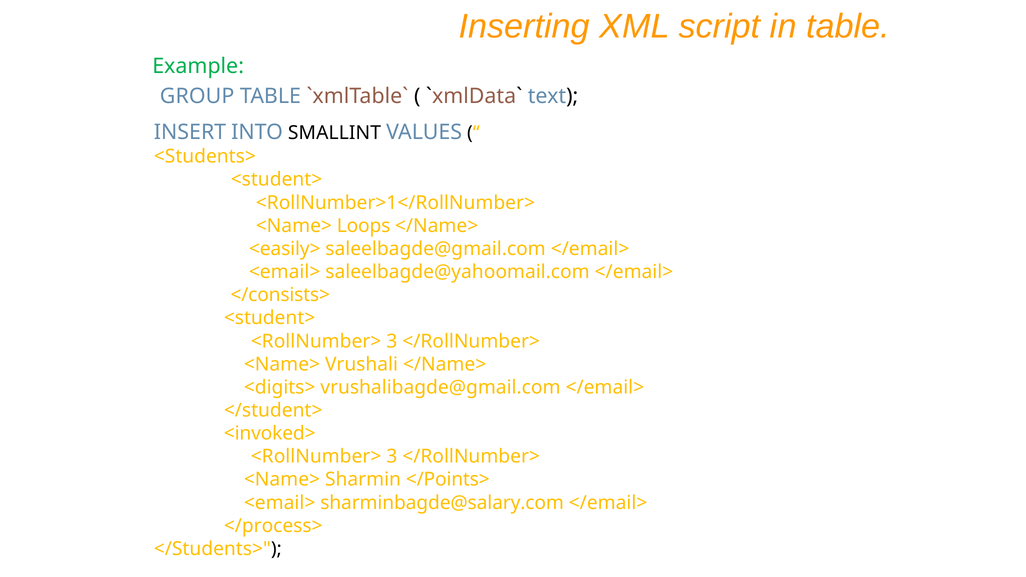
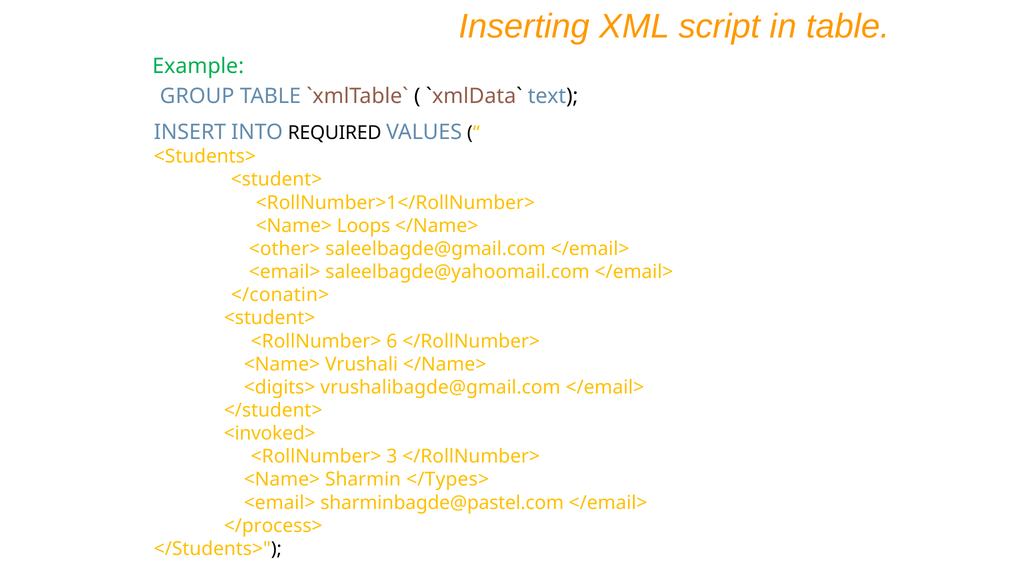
SMALLINT: SMALLINT -> REQUIRED
<easily>: <easily> -> <other>
</consists>: </consists> -> </conatin>
3 at (392, 341): 3 -> 6
</Points>: </Points> -> </Types>
sharminbagde@salary.com: sharminbagde@salary.com -> sharminbagde@pastel.com
